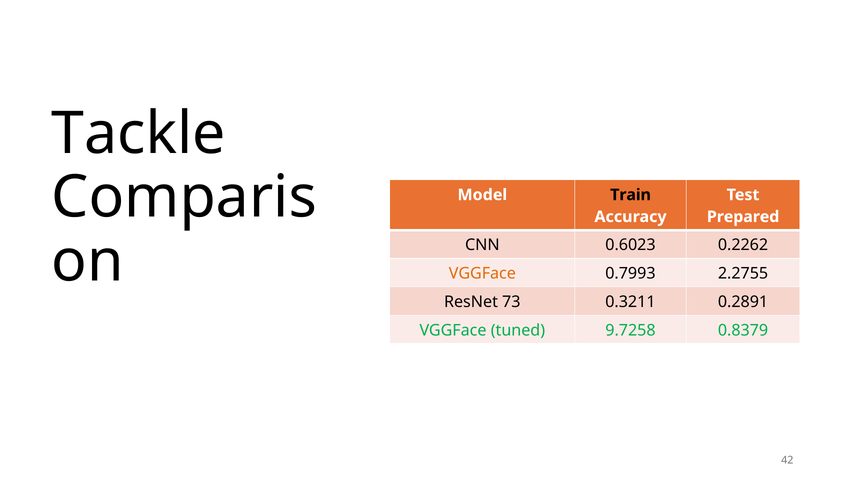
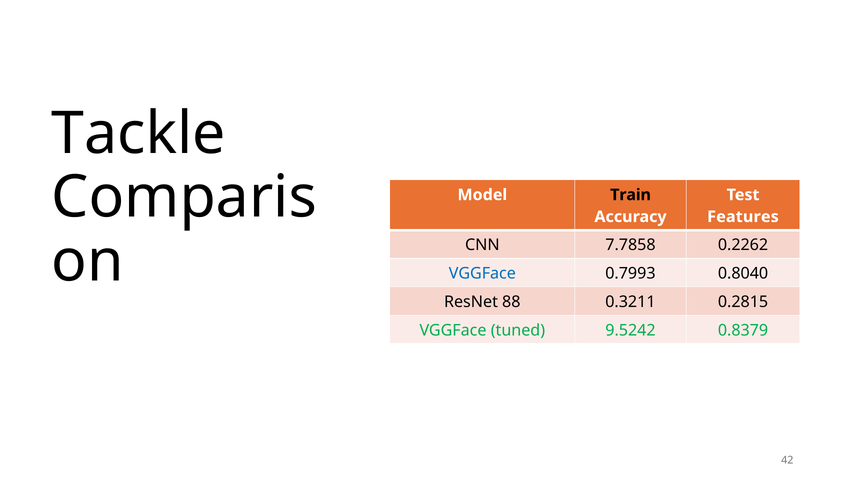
Prepared: Prepared -> Features
0.6023: 0.6023 -> 7.7858
VGGFace at (482, 274) colour: orange -> blue
2.2755: 2.2755 -> 0.8040
73: 73 -> 88
0.2891: 0.2891 -> 0.2815
9.7258: 9.7258 -> 9.5242
